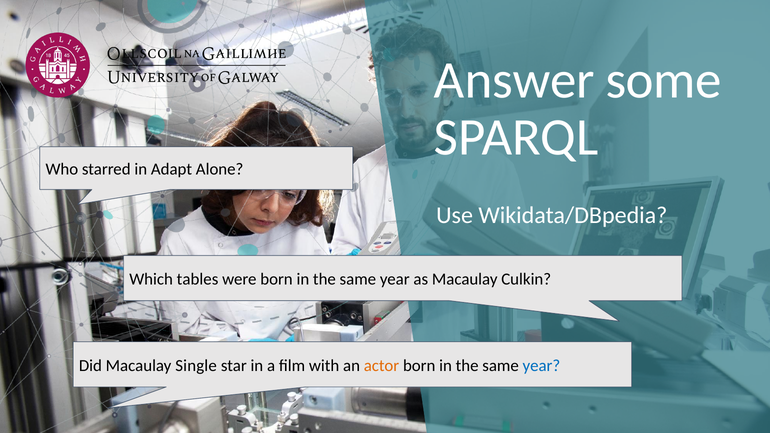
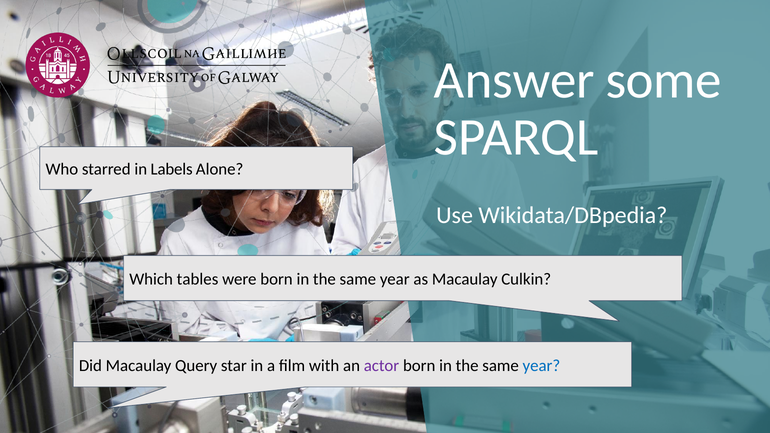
Adapt: Adapt -> Labels
Single: Single -> Query
actor colour: orange -> purple
